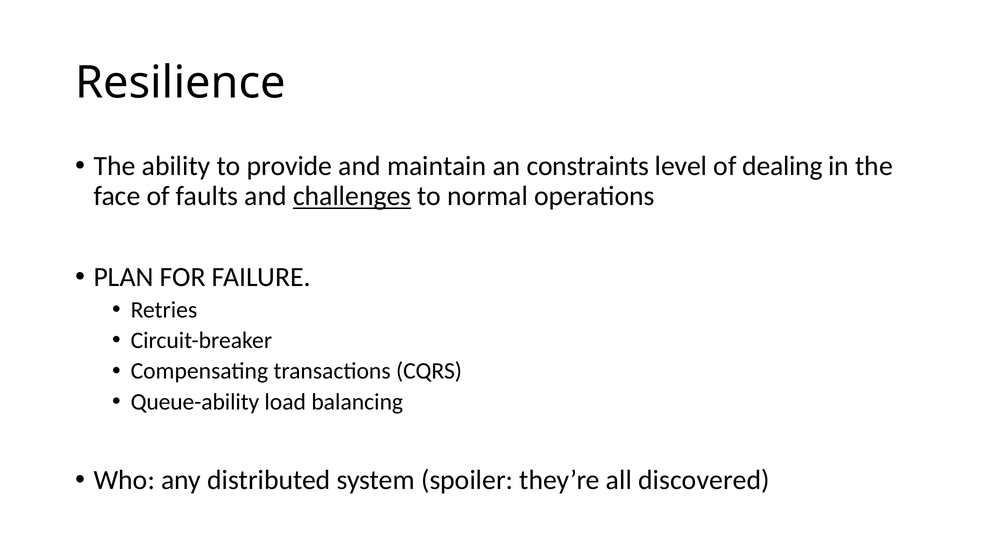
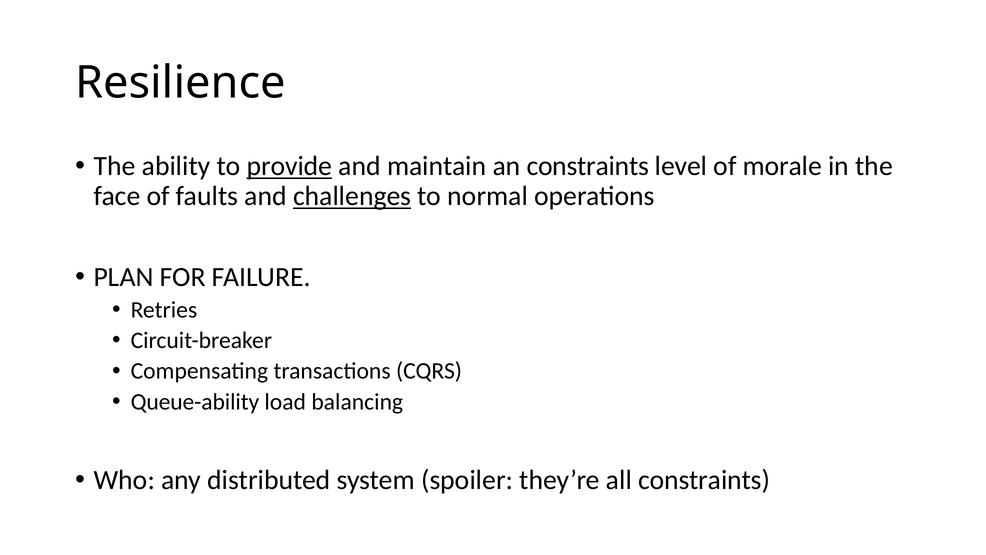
provide underline: none -> present
dealing: dealing -> morale
all discovered: discovered -> constraints
